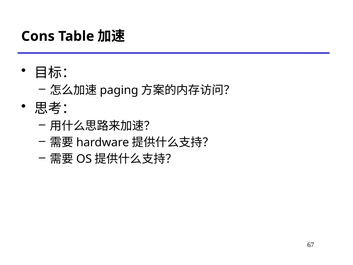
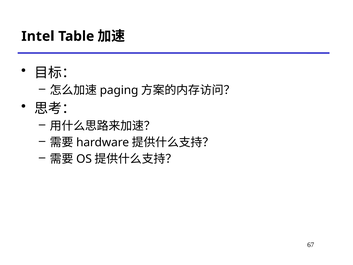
Cons: Cons -> Intel
